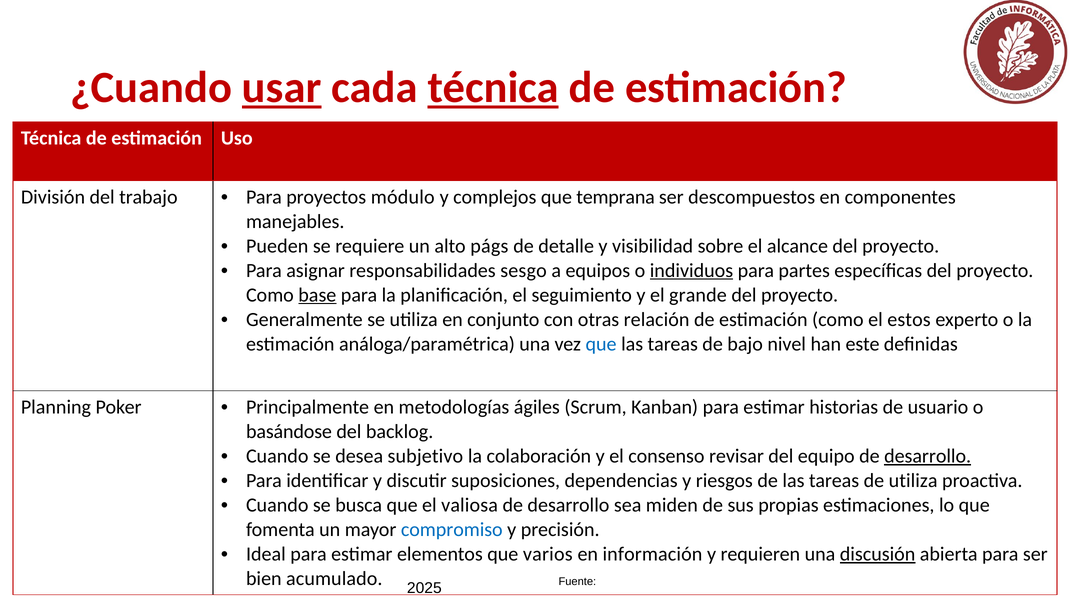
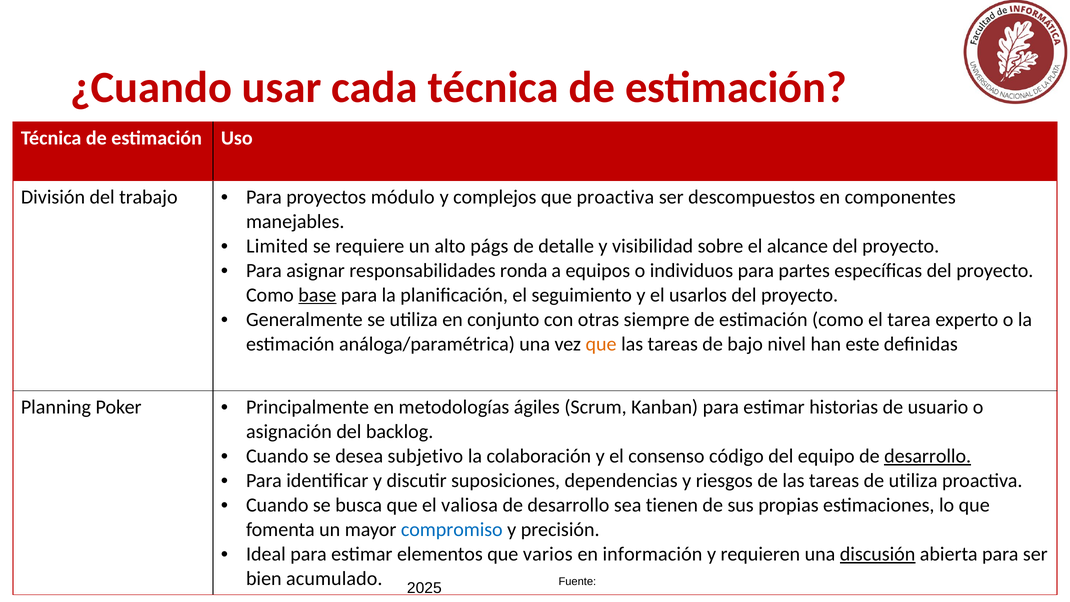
usar underline: present -> none
técnica at (493, 88) underline: present -> none
que temprana: temprana -> proactiva
Pueden: Pueden -> Limited
sesgo: sesgo -> ronda
individuos underline: present -> none
grande: grande -> usarlos
relación: relación -> siempre
estos: estos -> tarea
que at (601, 344) colour: blue -> orange
basándose: basándose -> asignación
revisar: revisar -> código
miden: miden -> tienen
